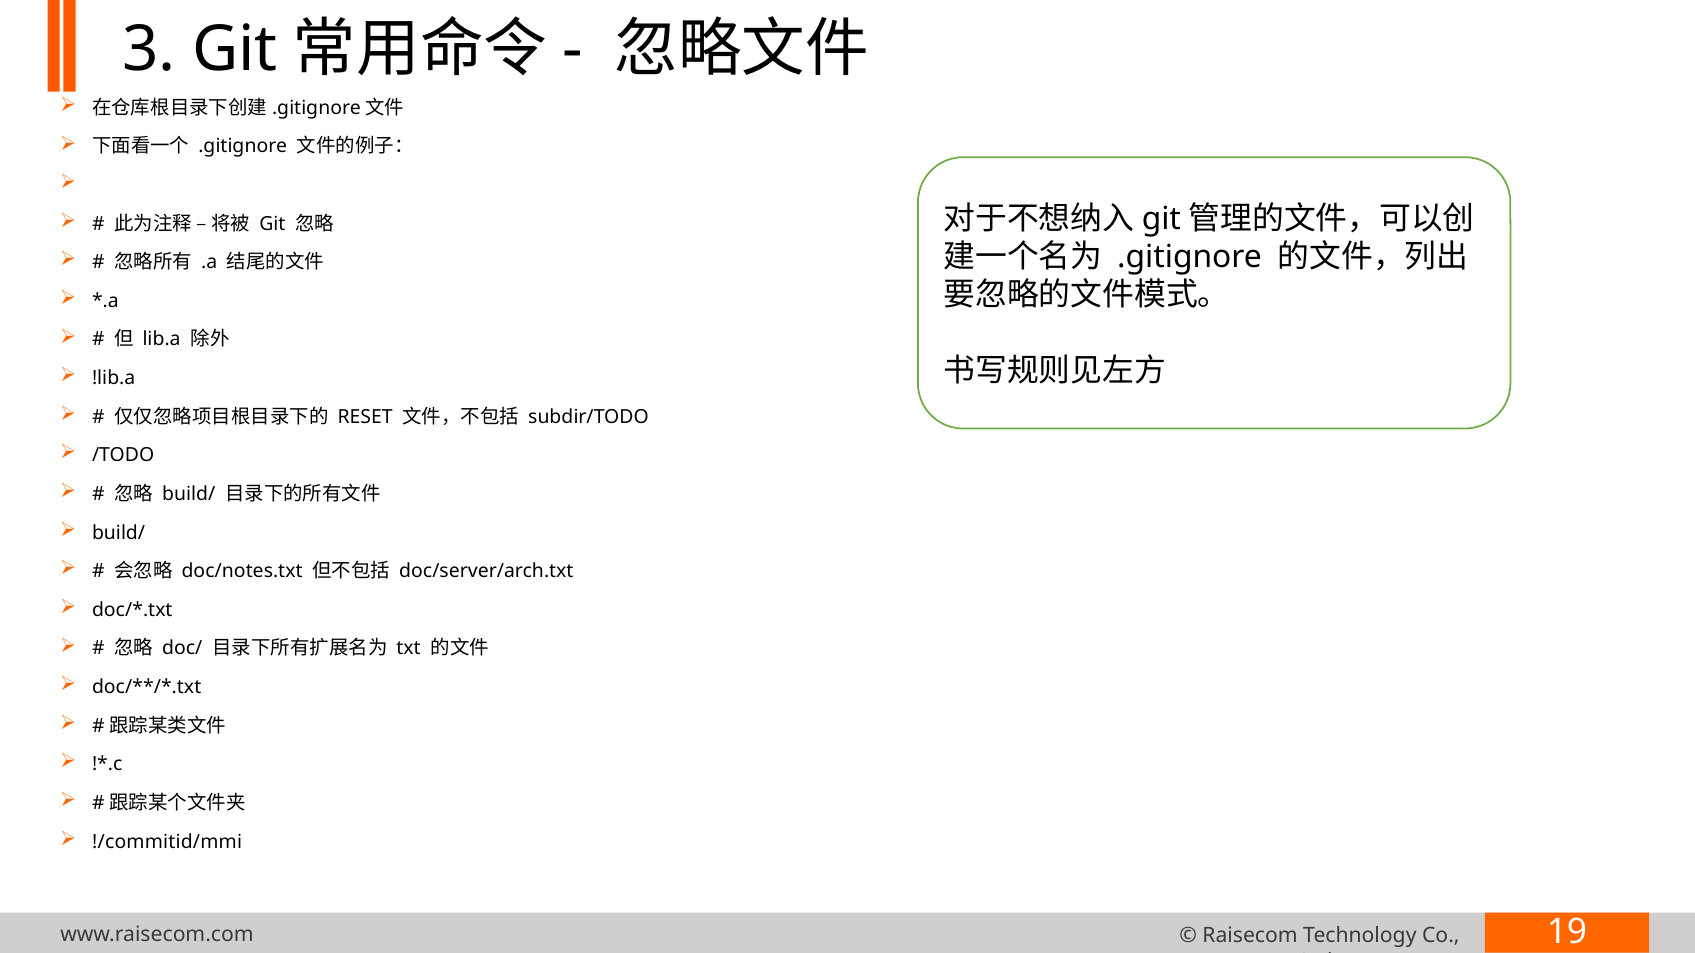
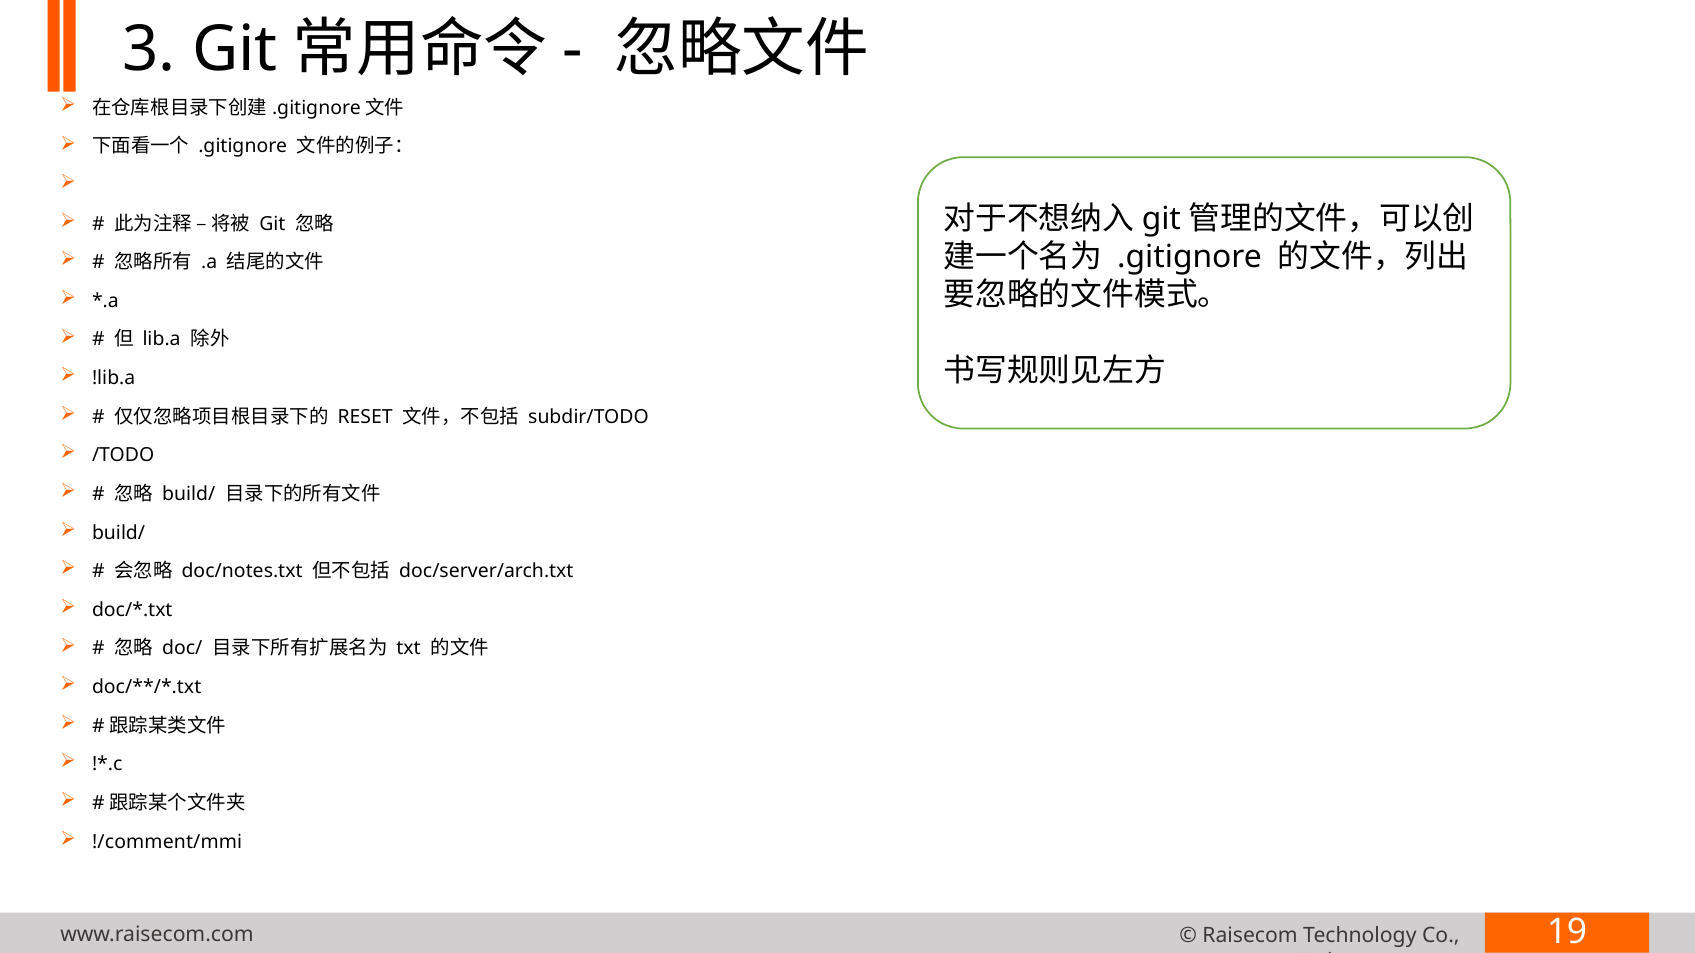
!/commitid/mmi: !/commitid/mmi -> !/comment/mmi
